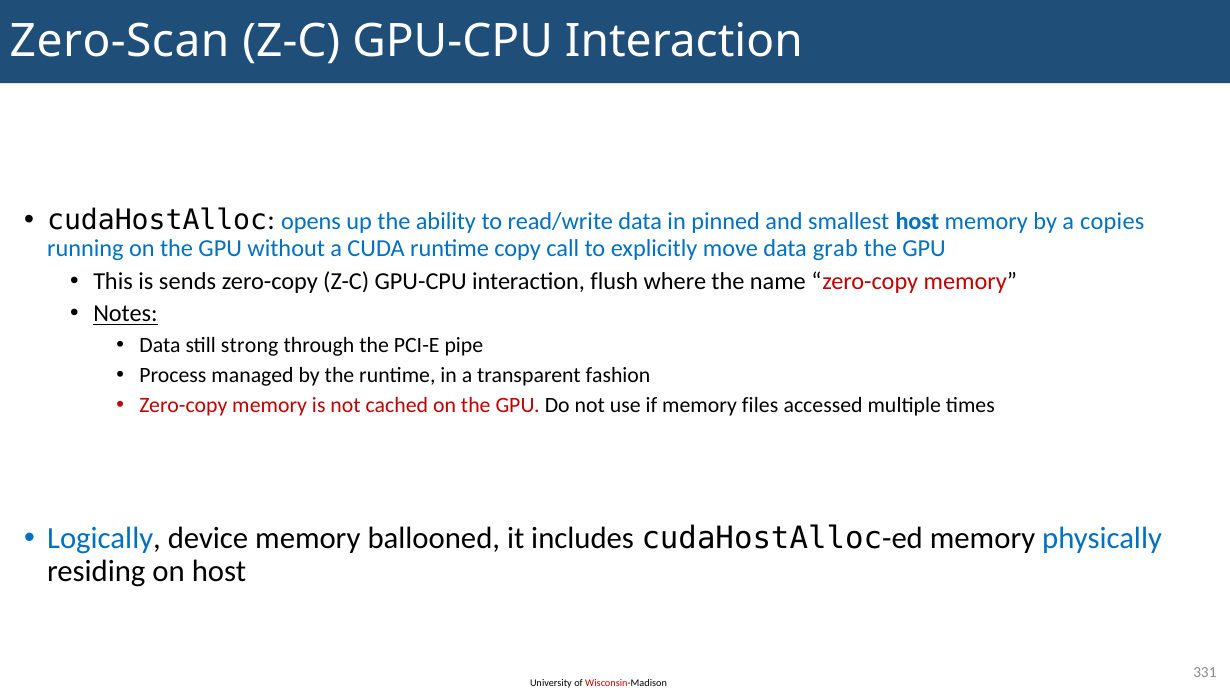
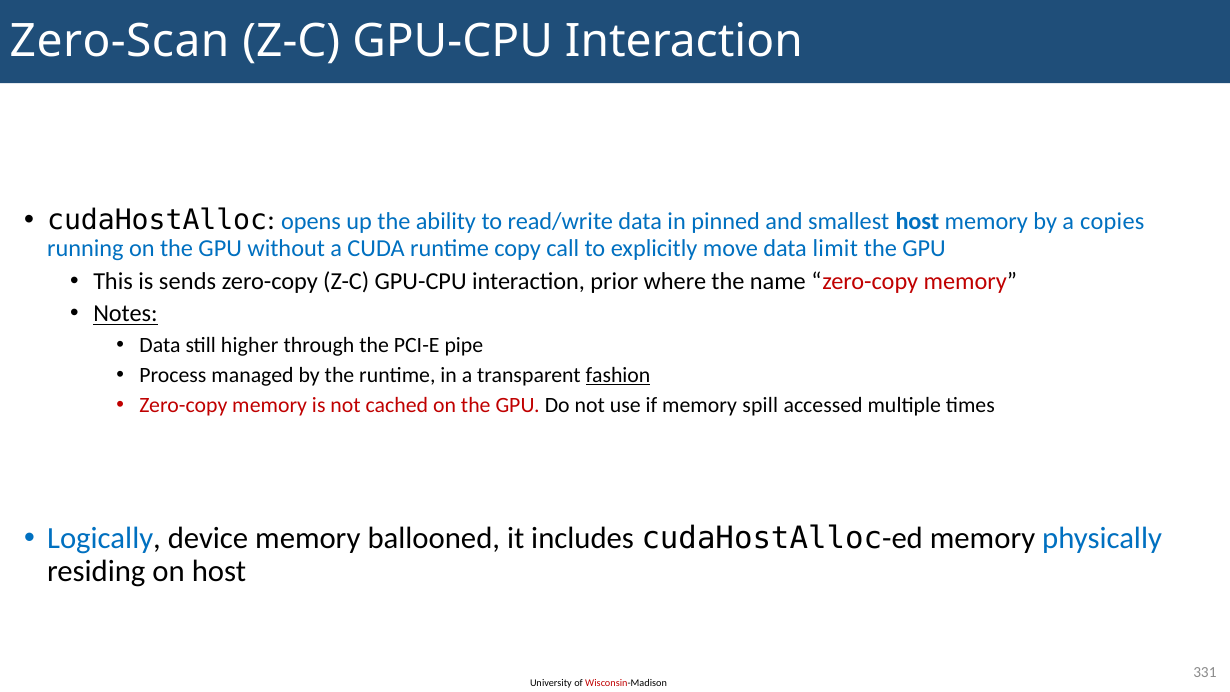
grab: grab -> limit
flush: flush -> prior
strong: strong -> higher
fashion underline: none -> present
files: files -> spill
